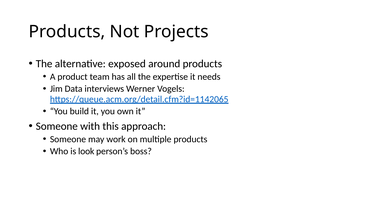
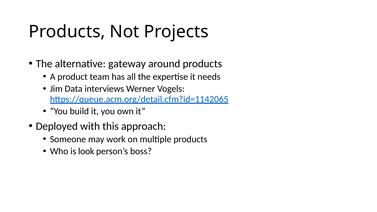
exposed: exposed -> gateway
Someone at (57, 126): Someone -> Deployed
